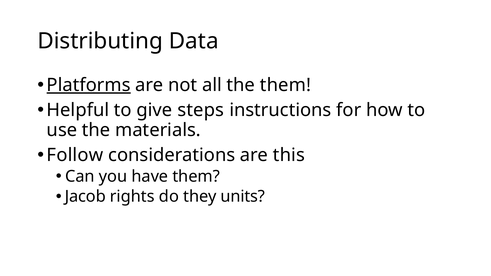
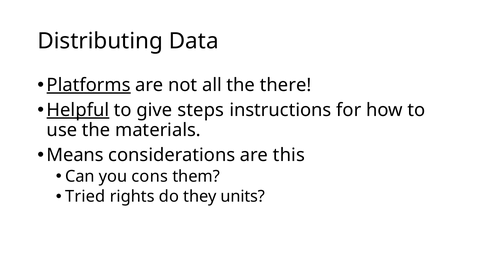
the them: them -> there
Helpful underline: none -> present
Follow: Follow -> Means
have: have -> cons
Jacob: Jacob -> Tried
